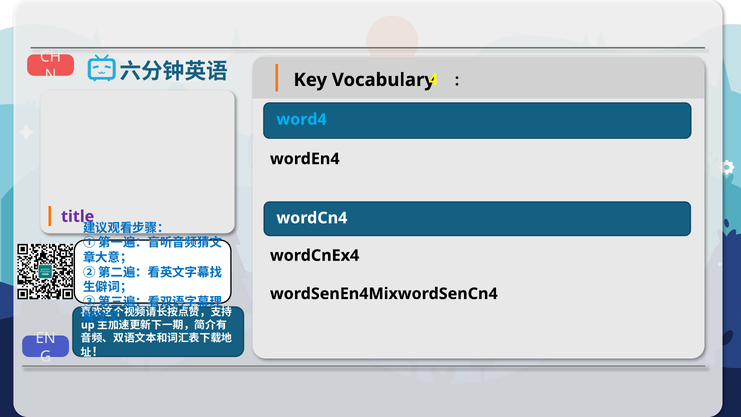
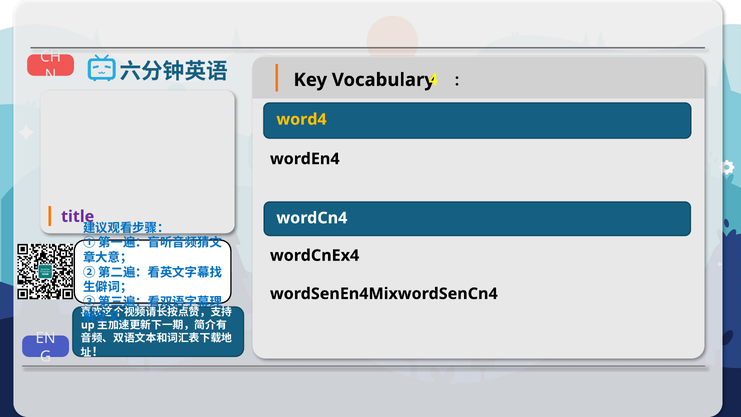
word4 colour: light blue -> yellow
